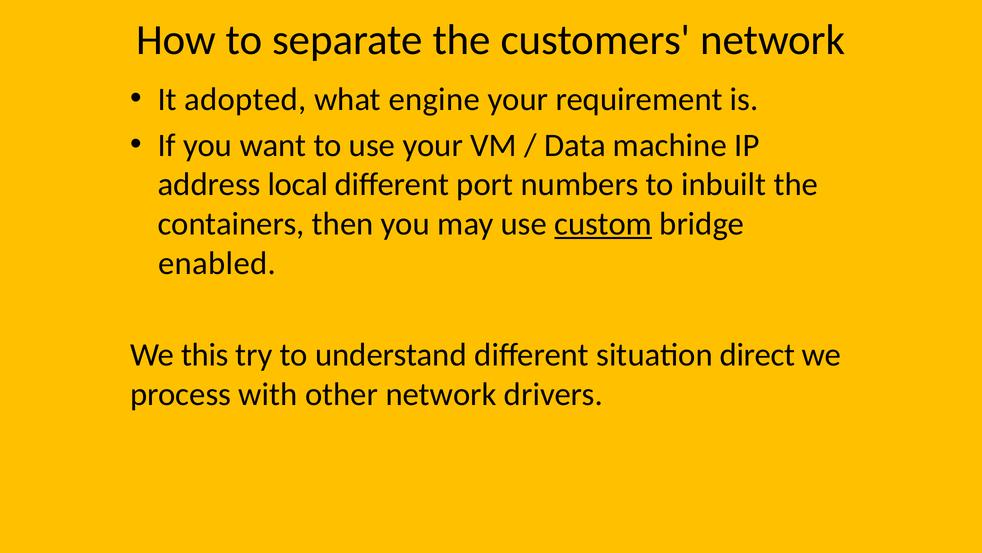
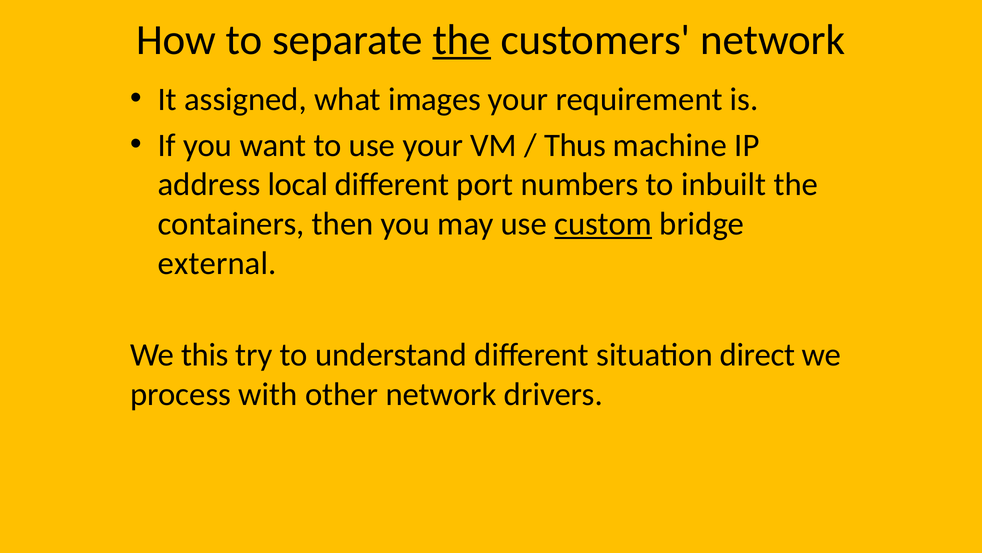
the at (462, 40) underline: none -> present
adopted: adopted -> assigned
engine: engine -> images
Data: Data -> Thus
enabled: enabled -> external
